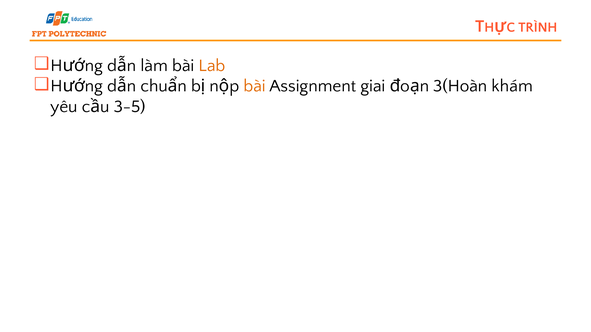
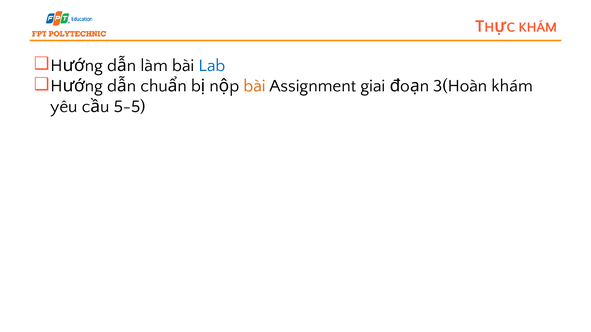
TRÌNH at (538, 27): TRÌNH -> KHÁM
Lab colour: orange -> blue
3-5: 3-5 -> 5-5
